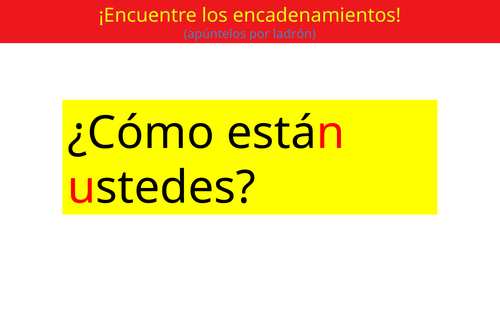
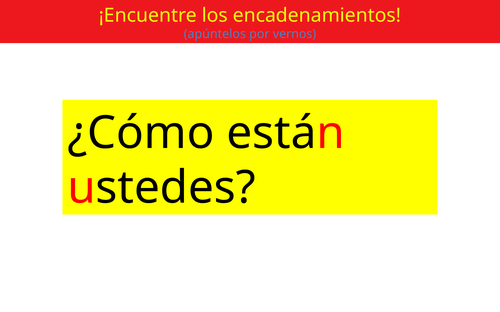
ladrón: ladrón -> vernos
